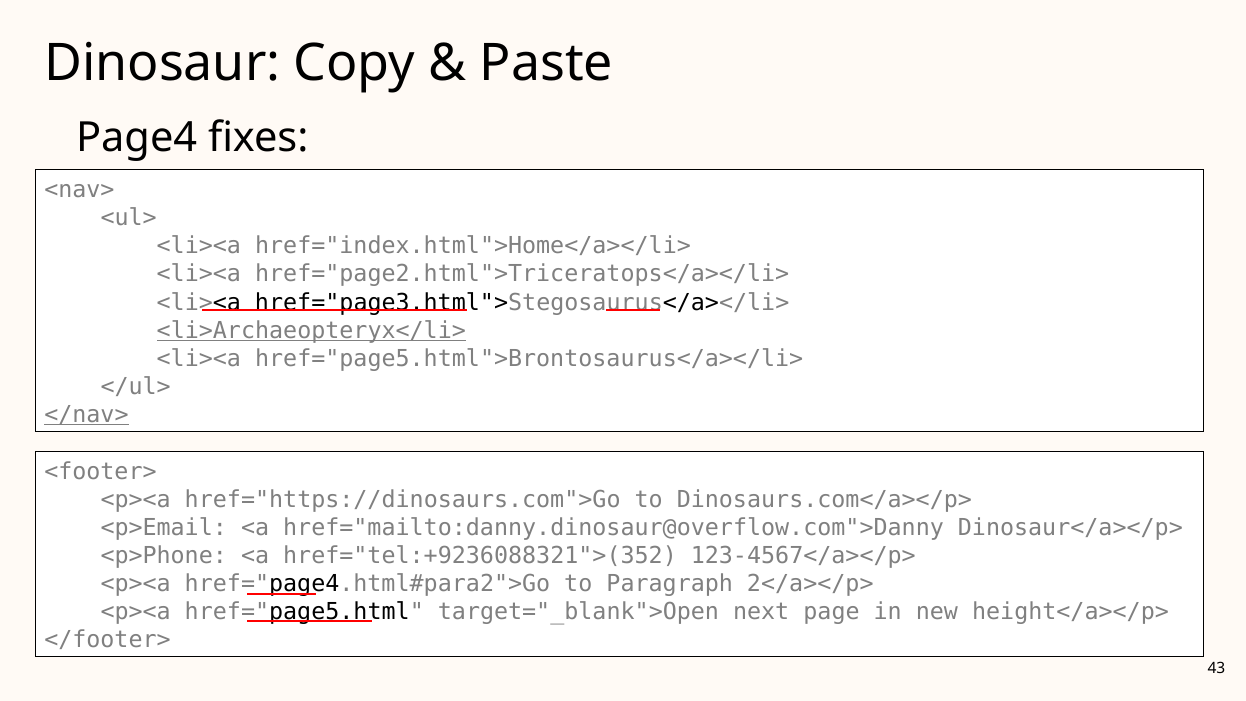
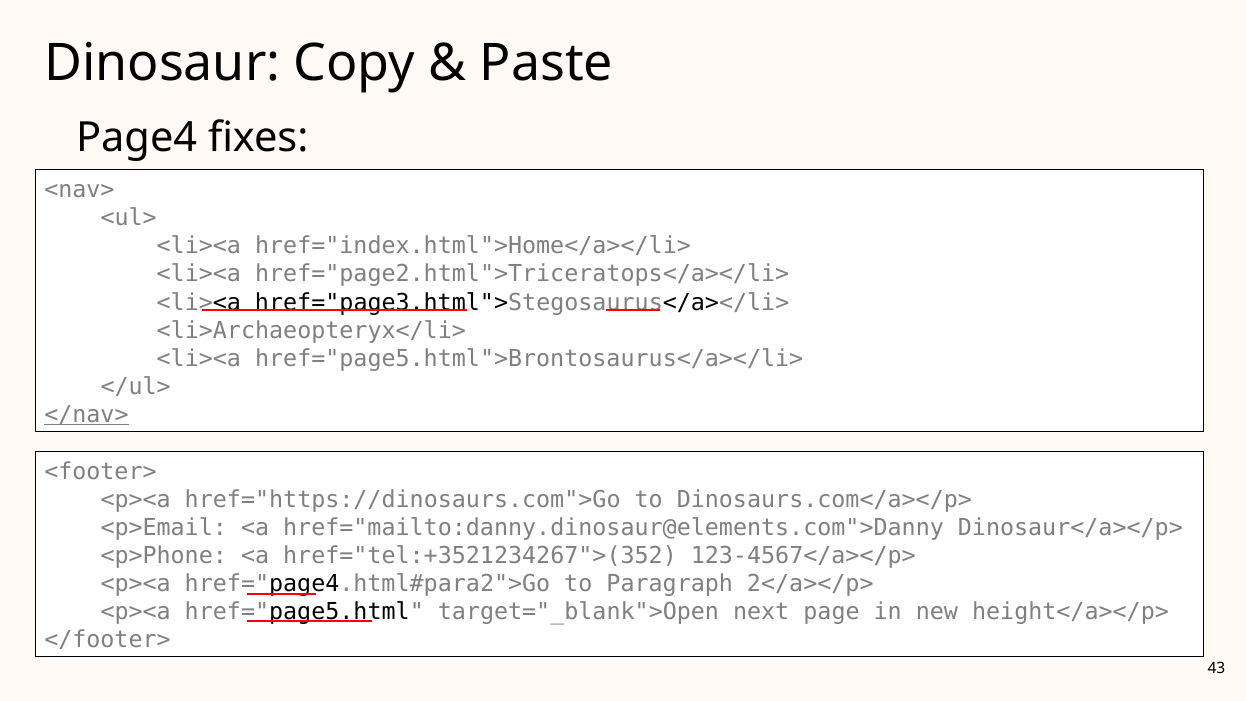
<li>Archaeopteryx</li> underline: present -> none
href="mailto:danny.dinosaur@overflow.com">Danny: href="mailto:danny.dinosaur@overflow.com">Danny -> href="mailto:danny.dinosaur@elements.com">Danny
href="tel:+9236088321">(352: href="tel:+9236088321">(352 -> href="tel:+3521234267">(352
